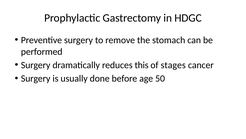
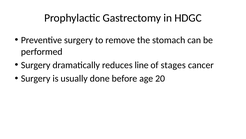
this: this -> line
50: 50 -> 20
